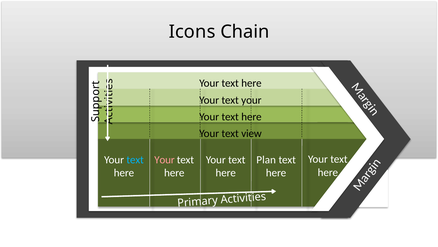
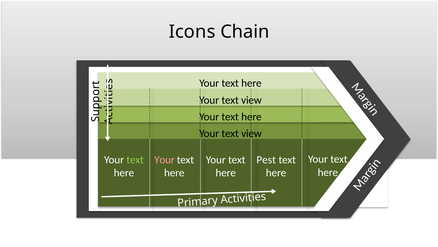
your at (251, 100): your -> view
text at (135, 159) colour: light blue -> light green
Plan: Plan -> Pest
